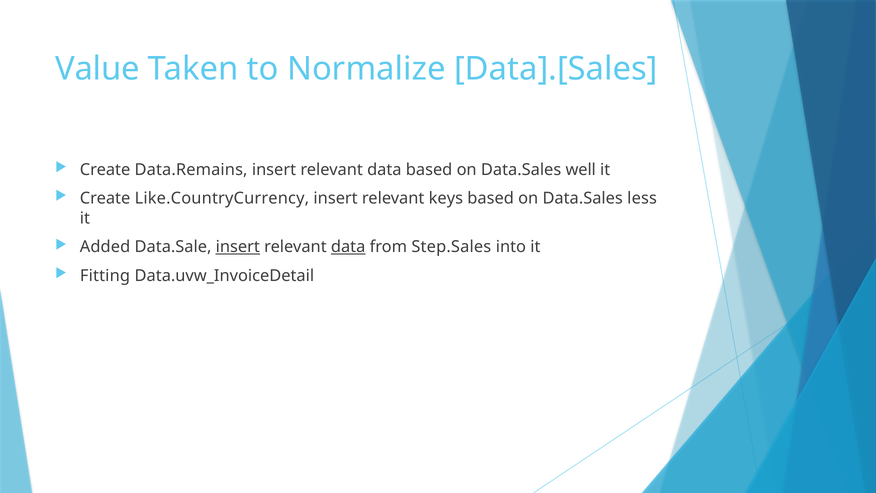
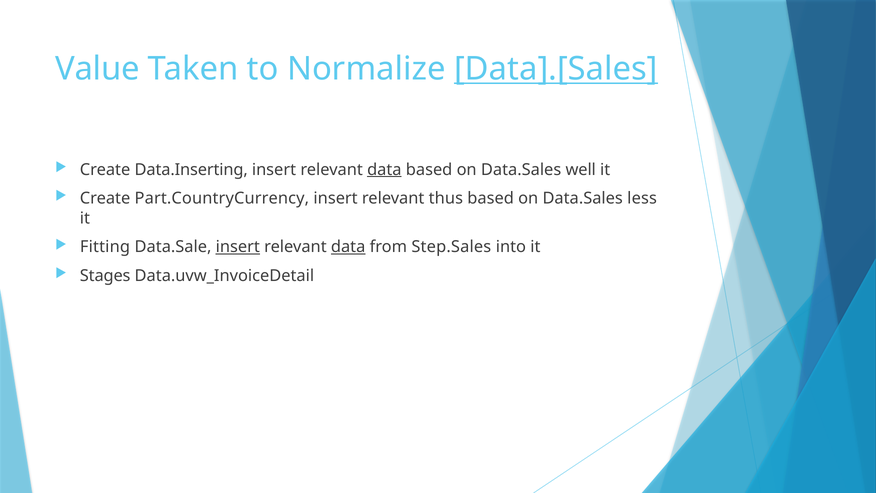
Data].[Sales underline: none -> present
Data.Remains: Data.Remains -> Data.Inserting
data at (384, 170) underline: none -> present
Like.CountryCurrency: Like.CountryCurrency -> Part.CountryCurrency
keys: keys -> thus
Added: Added -> Fitting
Fitting: Fitting -> Stages
